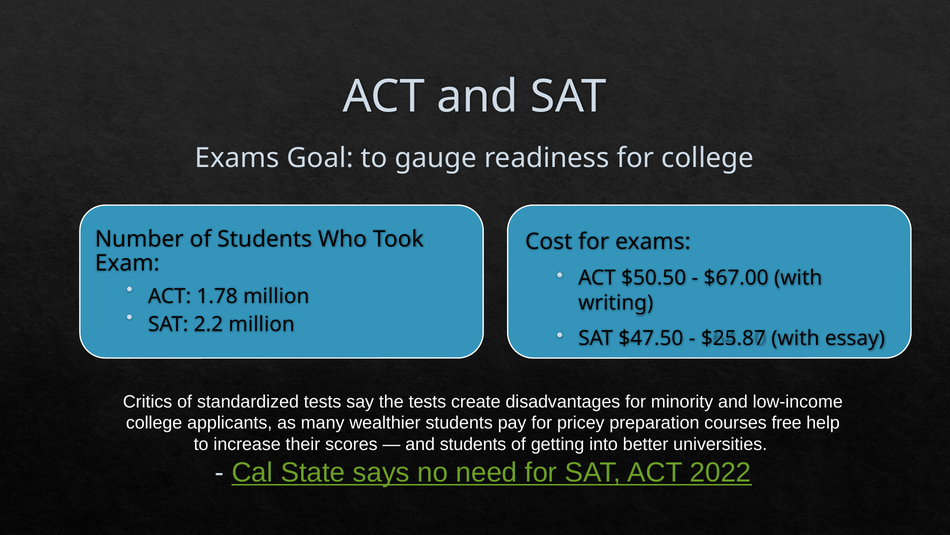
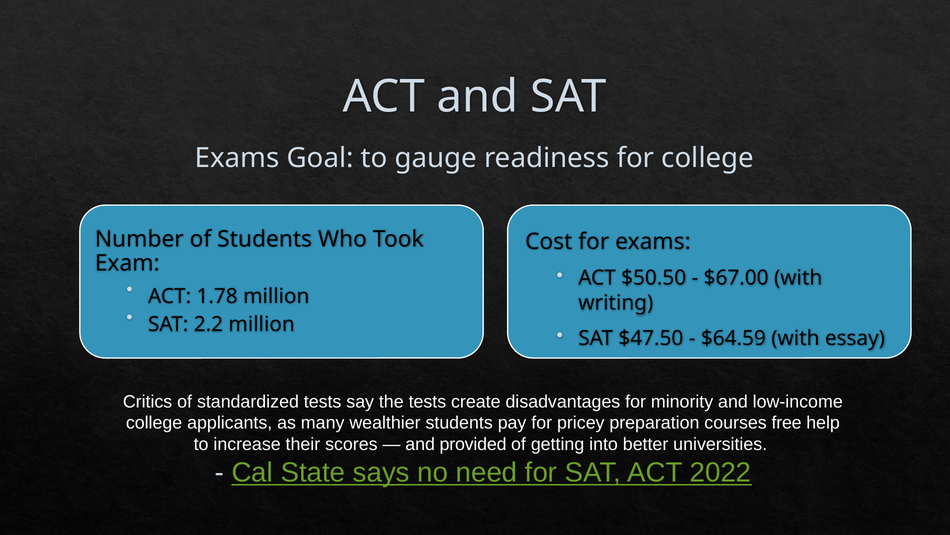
$25.87: $25.87 -> $64.59
and students: students -> provided
